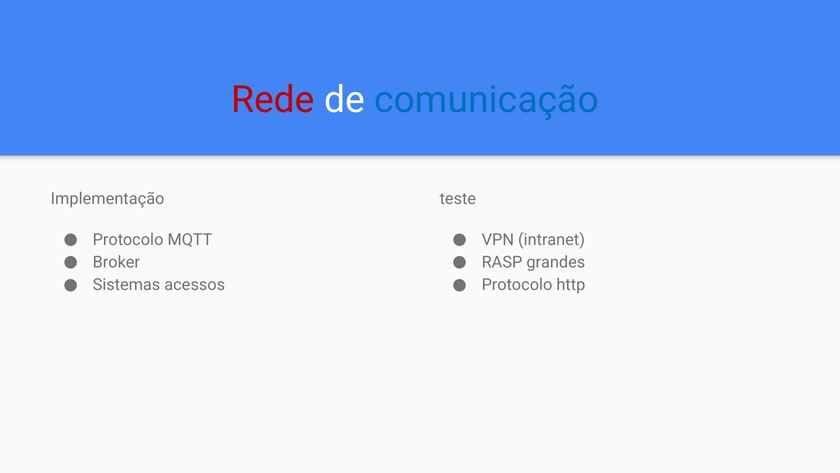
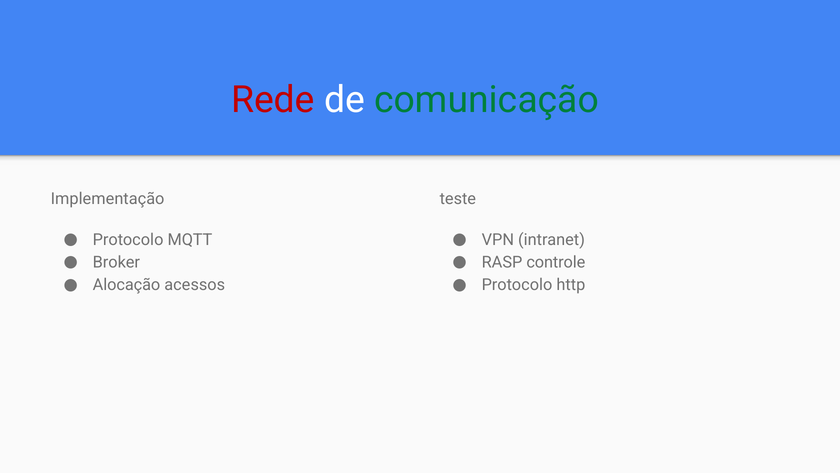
comunicação colour: blue -> green
grandes: grandes -> controle
Sistemas: Sistemas -> Alocação
